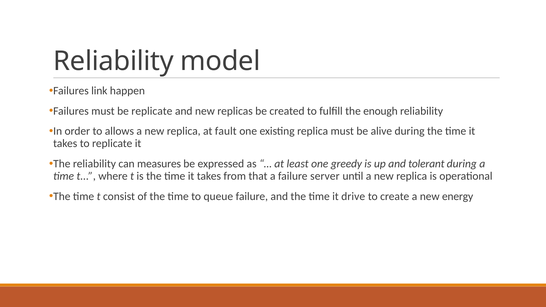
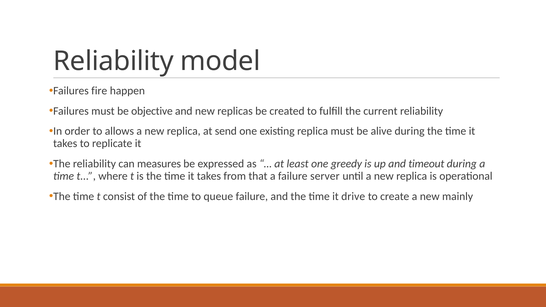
link: link -> fire
be replicate: replicate -> objective
enough: enough -> current
fault: fault -> send
tolerant: tolerant -> timeout
energy: energy -> mainly
